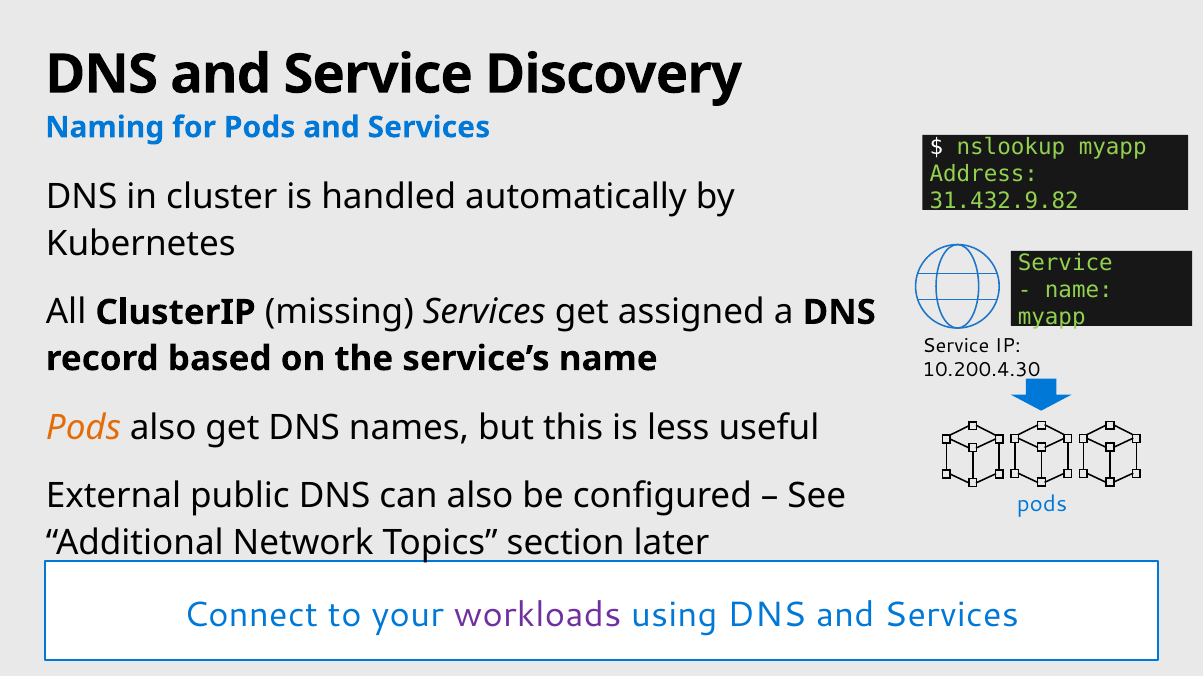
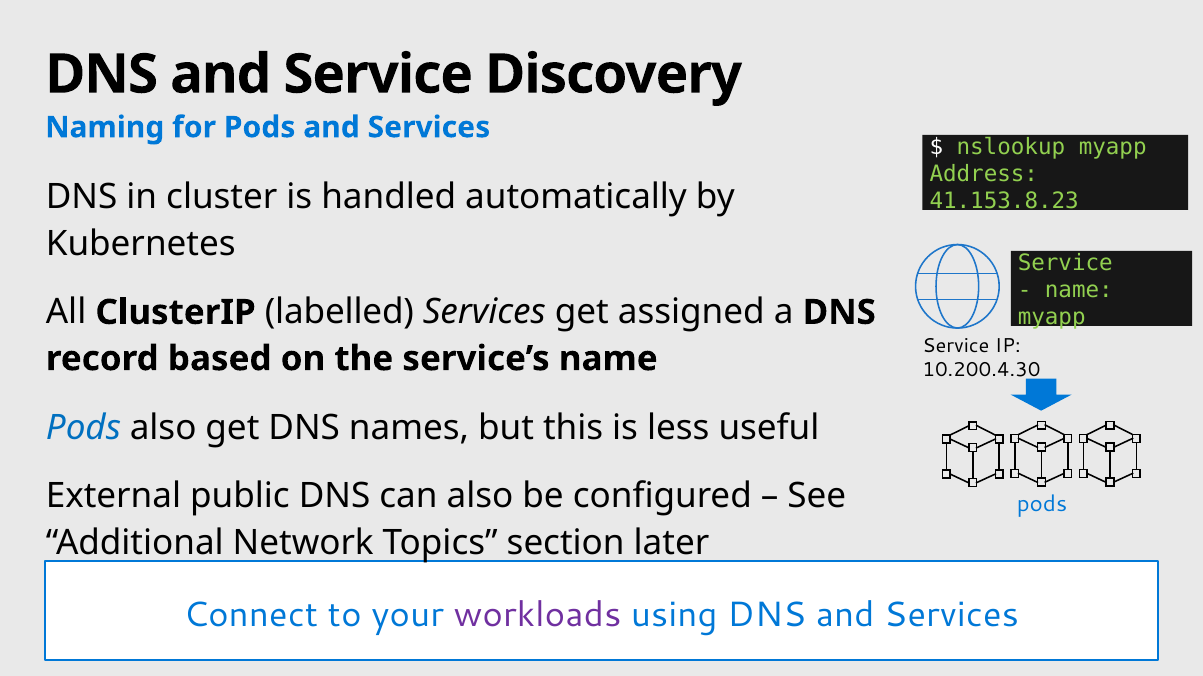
31.432.9.82: 31.432.9.82 -> 41.153.8.23
missing: missing -> labelled
Pods at (83, 428) colour: orange -> blue
